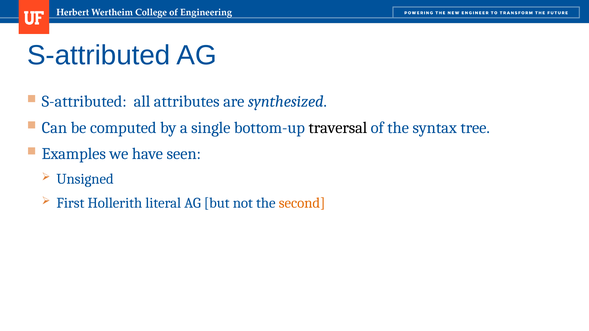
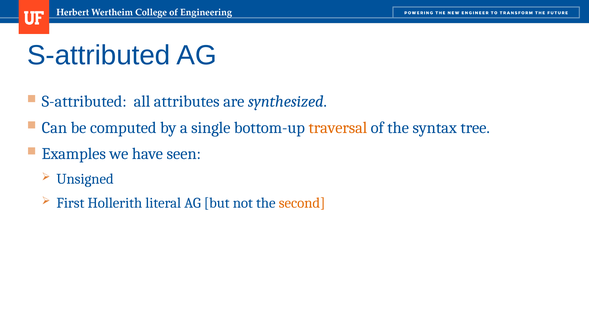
traversal colour: black -> orange
